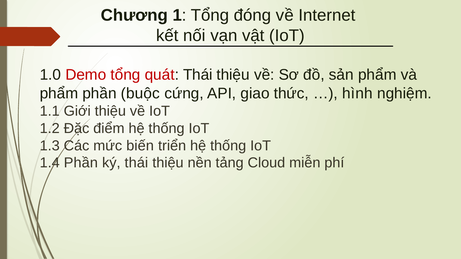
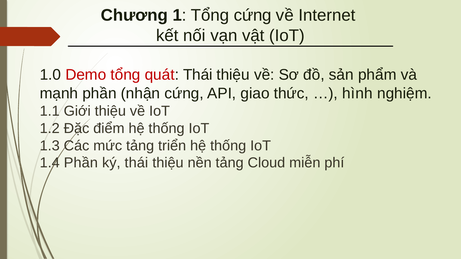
Tổng đóng: đóng -> cứng
phẩm at (59, 93): phẩm -> mạnh
buộc: buộc -> nhận
mức biến: biến -> tảng
